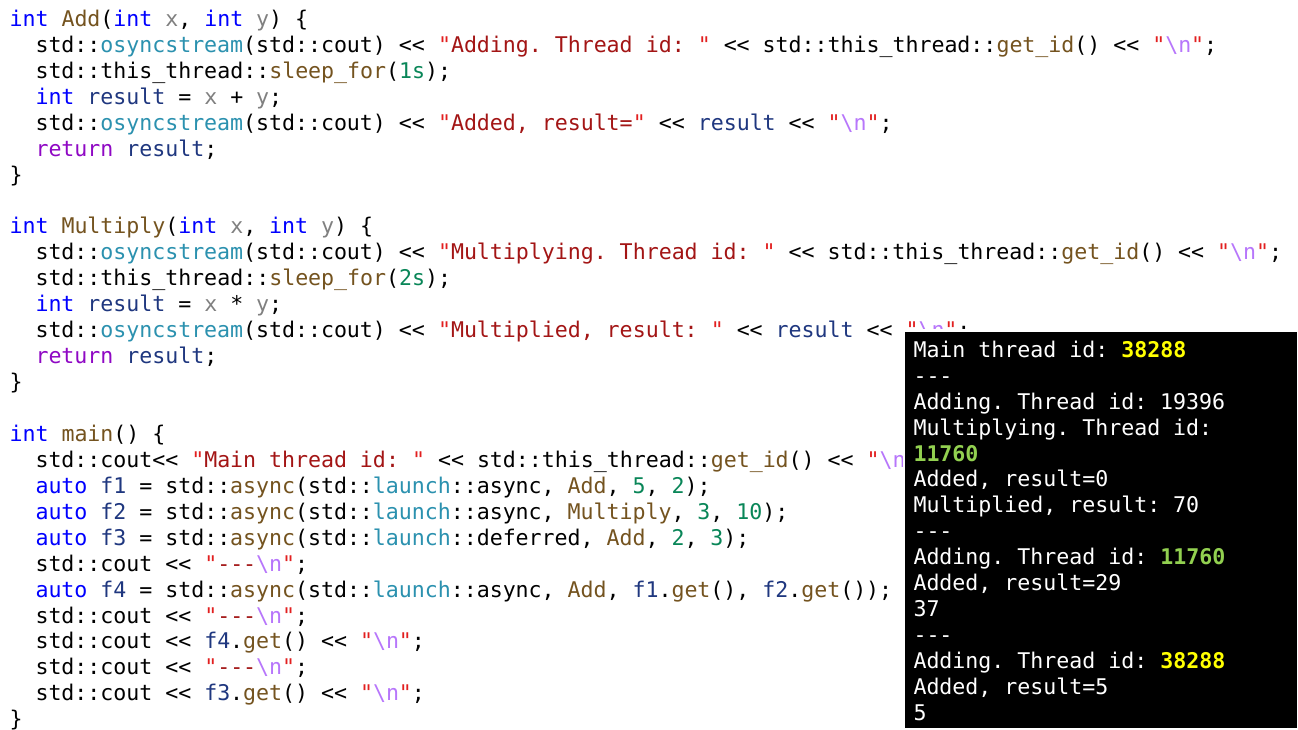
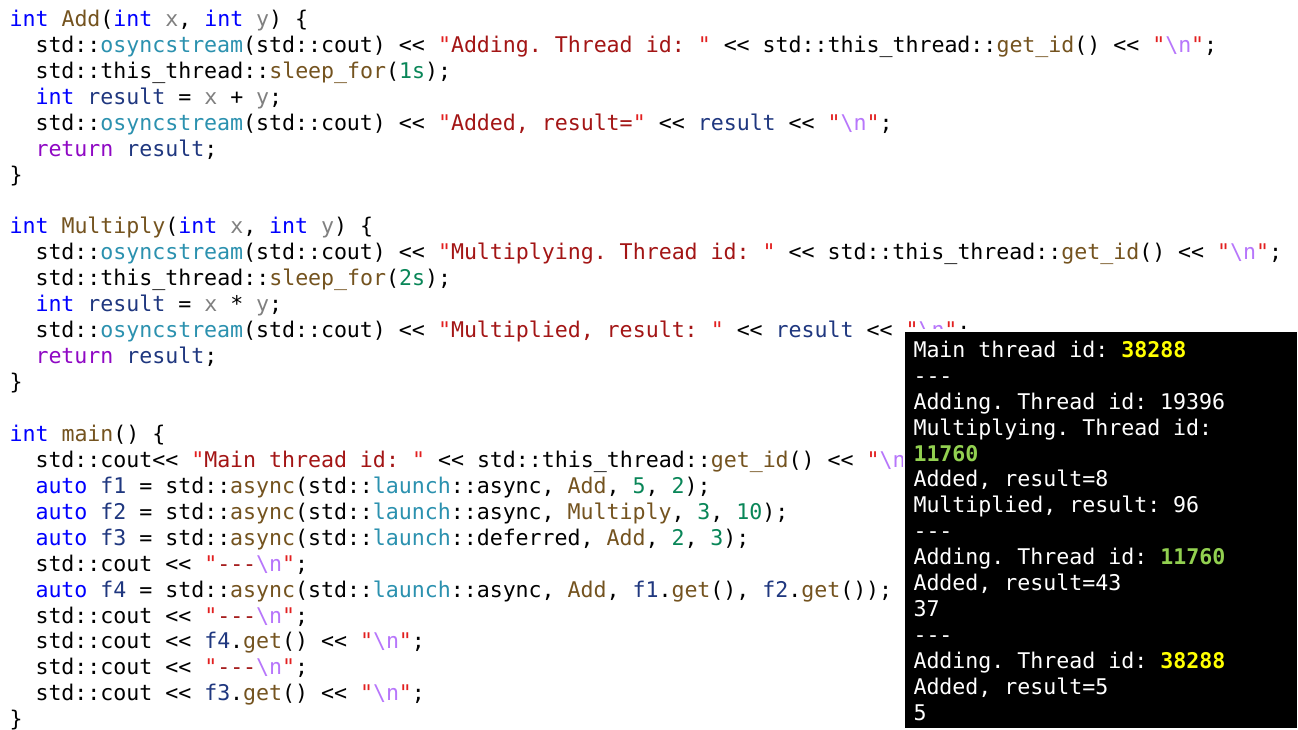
result=0: result=0 -> result=8
70: 70 -> 96
result=29: result=29 -> result=43
